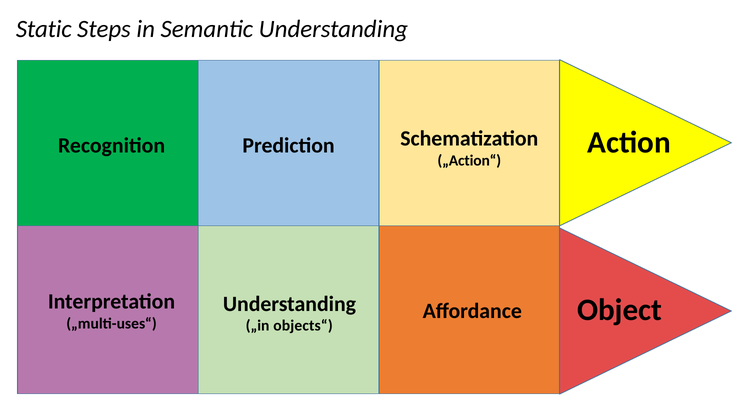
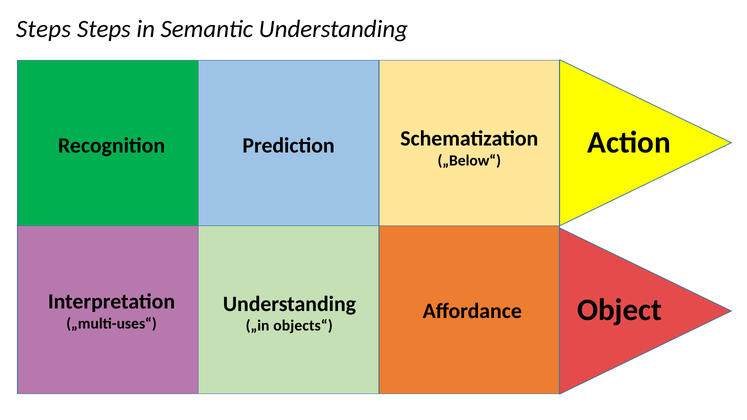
Static at (44, 29): Static -> Steps
„Action“: „Action“ -> „Below“
